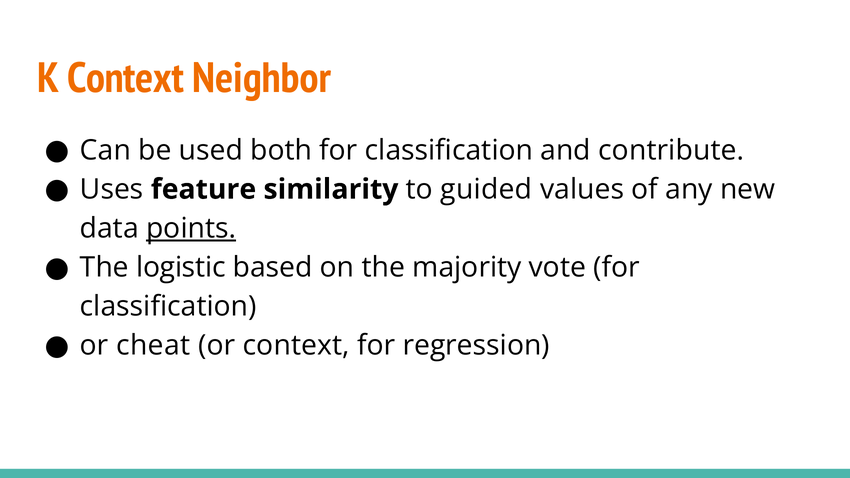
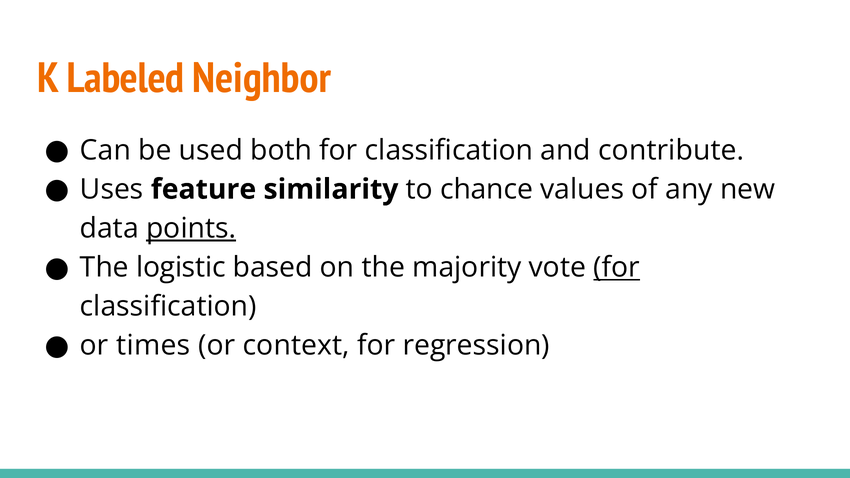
K Context: Context -> Labeled
guided: guided -> chance
for at (617, 268) underline: none -> present
cheat: cheat -> times
